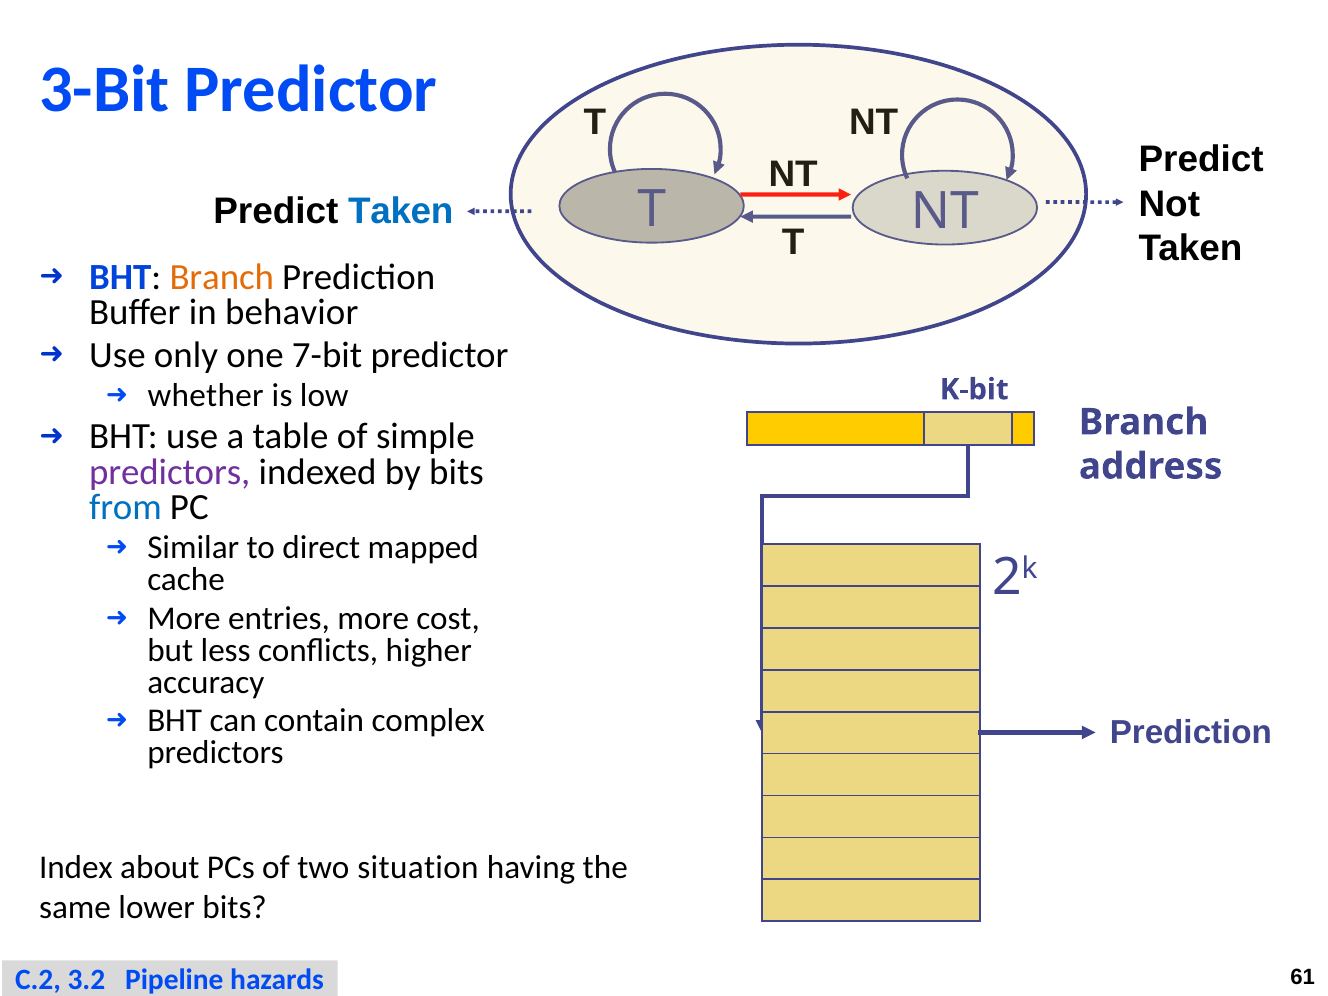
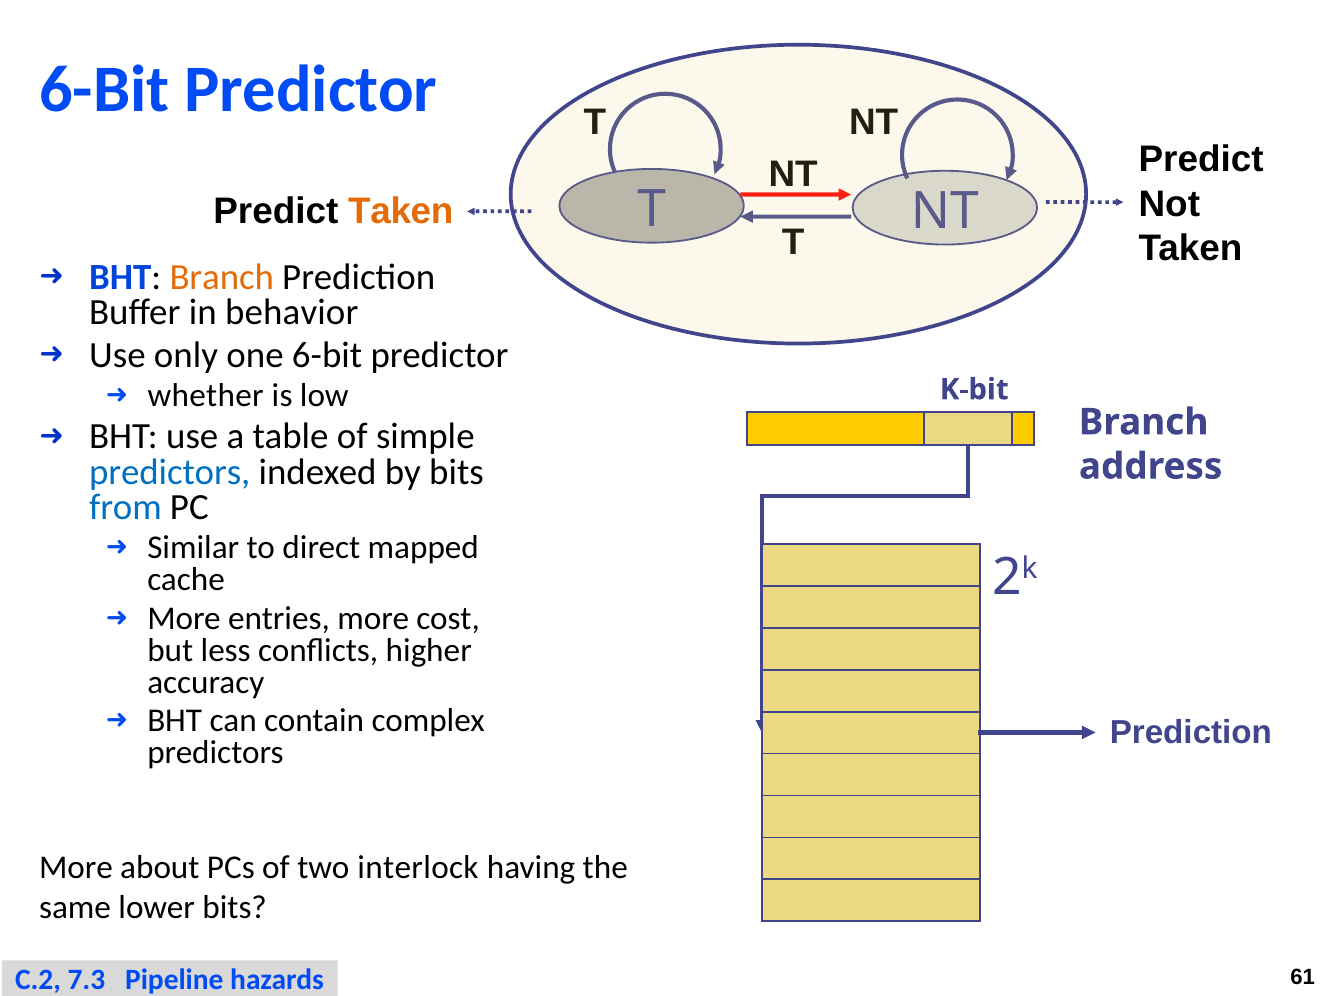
3-Bit at (104, 90): 3-Bit -> 6-Bit
Taken at (401, 211) colour: blue -> orange
one 7-bit: 7-bit -> 6-bit
predictors at (170, 472) colour: purple -> blue
Index at (76, 867): Index -> More
situation: situation -> interlock
3.2: 3.2 -> 7.3
